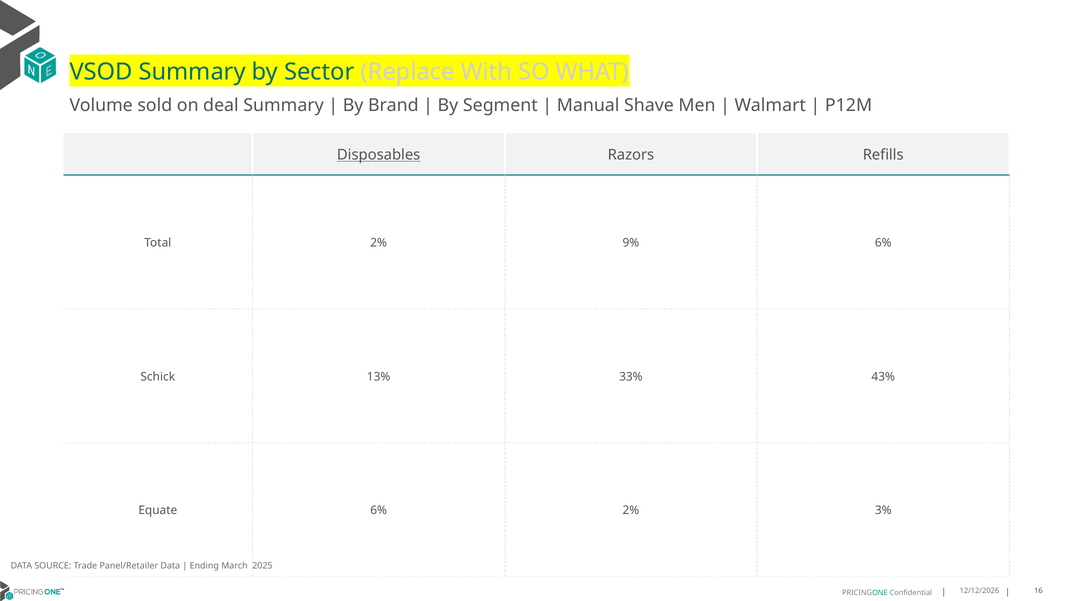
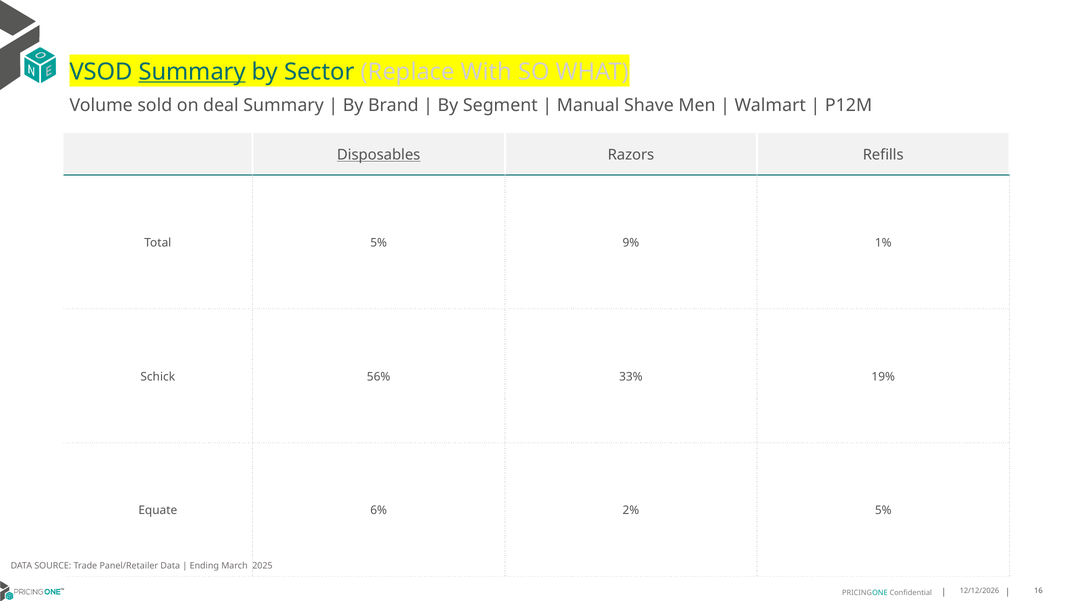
Summary at (192, 72) underline: none -> present
Total 2%: 2% -> 5%
9% 6%: 6% -> 1%
13%: 13% -> 56%
43%: 43% -> 19%
2% 3%: 3% -> 5%
